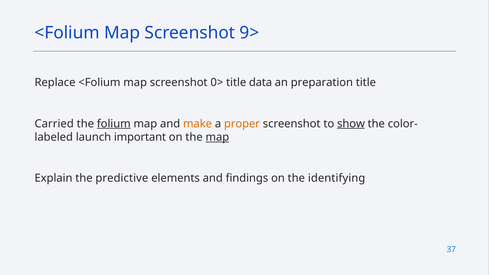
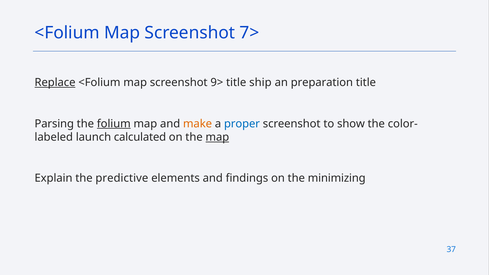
9>: 9> -> 7>
Replace underline: none -> present
0>: 0> -> 9>
data: data -> ship
Carried: Carried -> Parsing
proper colour: orange -> blue
show underline: present -> none
important: important -> calculated
identifying: identifying -> minimizing
